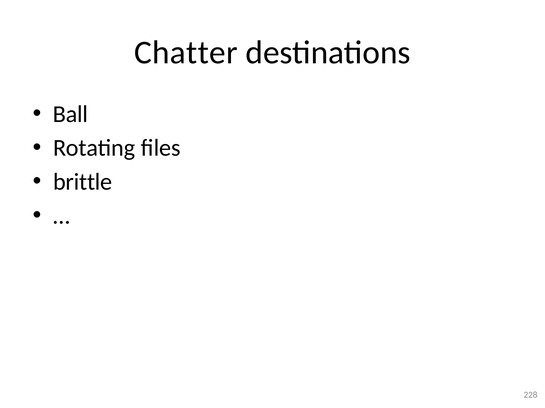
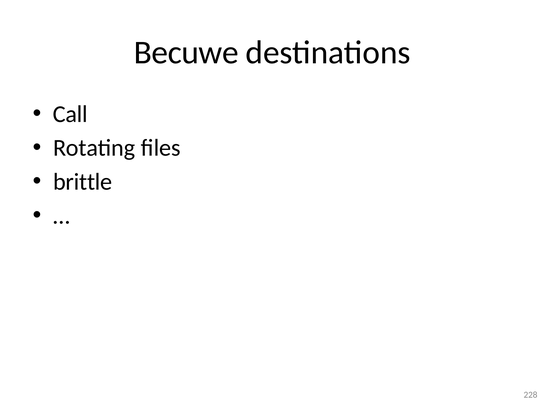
Chatter: Chatter -> Becuwe
Ball: Ball -> Call
